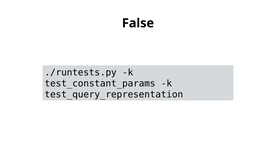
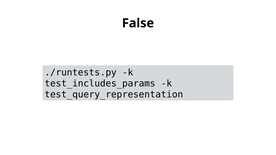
test_constant_params: test_constant_params -> test_includes_params
